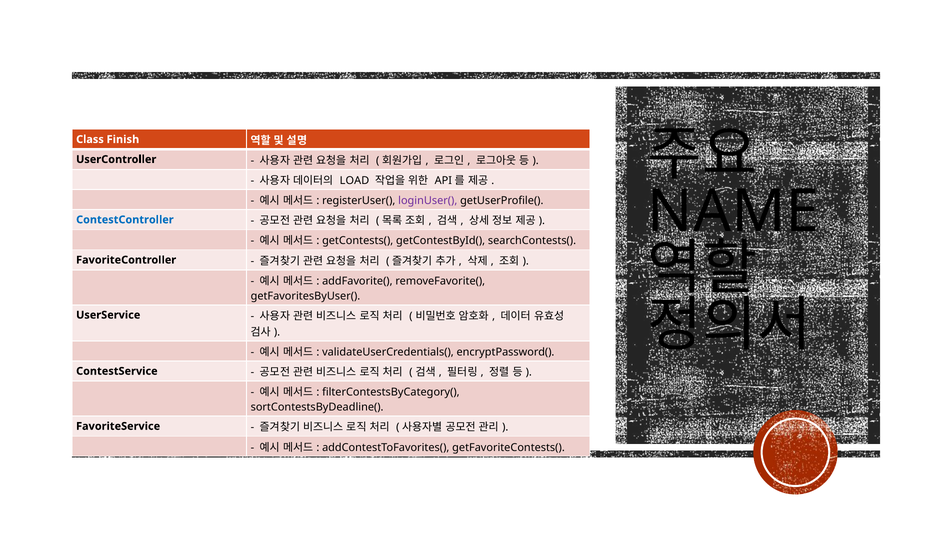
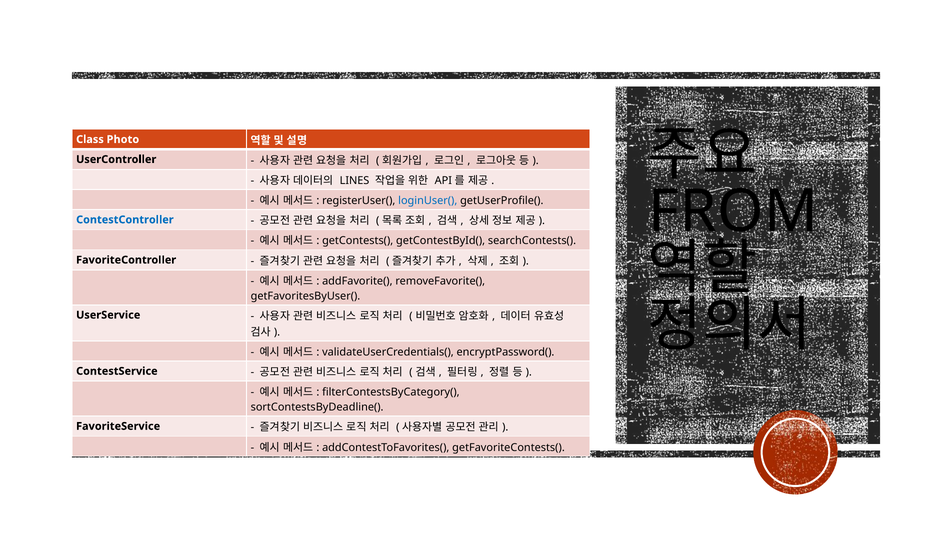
Finish: Finish -> Photo
LOAD: LOAD -> LINES
NAME: NAME -> FROM
loginUser( colour: purple -> blue
